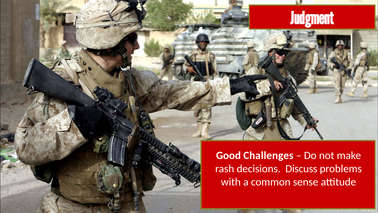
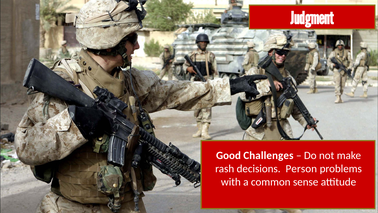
Discuss: Discuss -> Person
